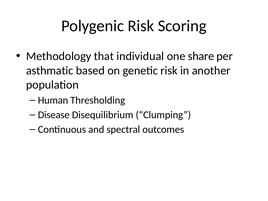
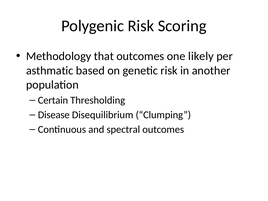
that individual: individual -> outcomes
share: share -> likely
Human: Human -> Certain
